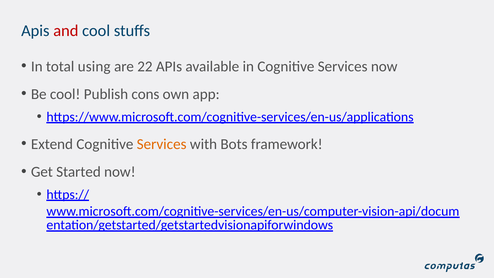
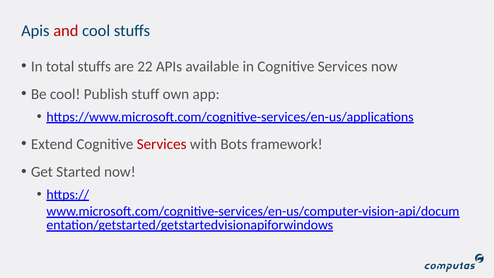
total using: using -> stuffs
cons: cons -> stuff
Services at (162, 144) colour: orange -> red
